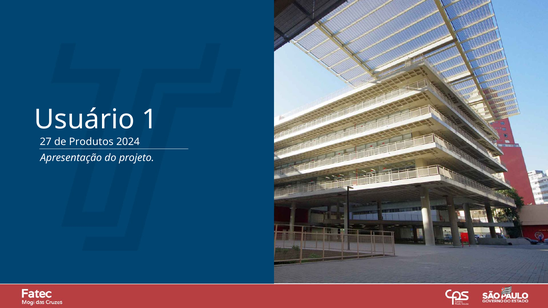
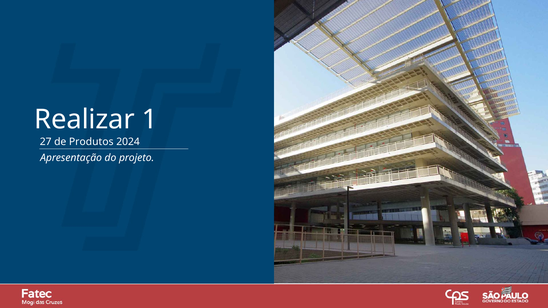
Usuário: Usuário -> Realizar
